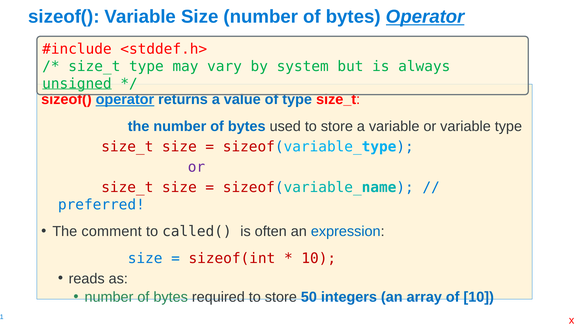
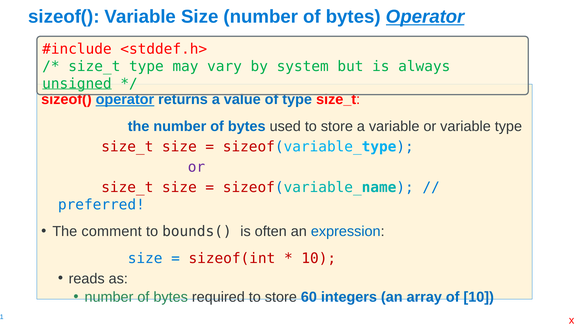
called(: called( -> bounds(
50: 50 -> 60
